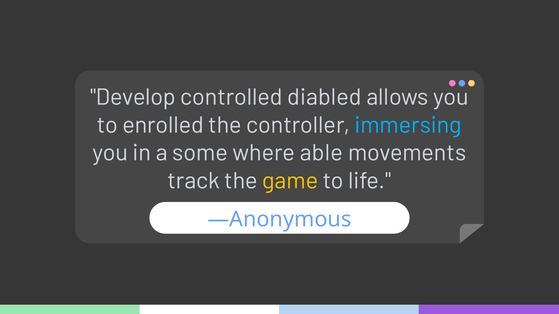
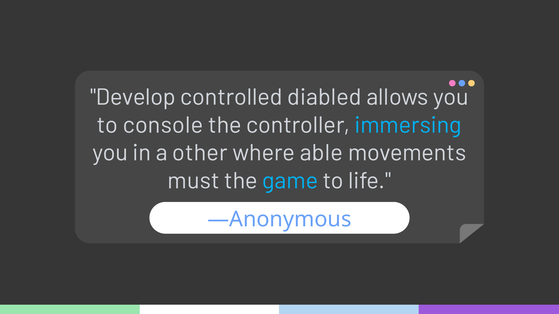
enrolled: enrolled -> console
some: some -> other
track: track -> must
game colour: yellow -> light blue
